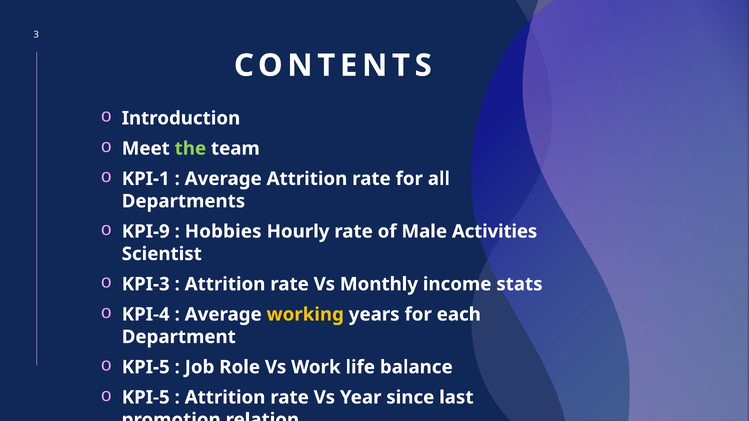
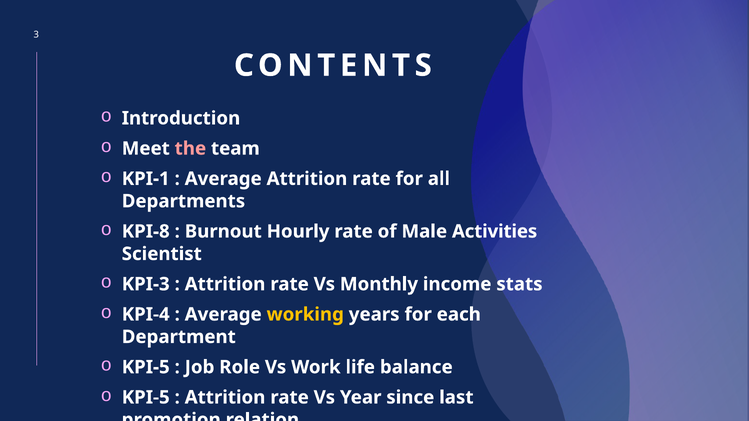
the colour: light green -> pink
KPI-9: KPI-9 -> KPI-8
Hobbies: Hobbies -> Burnout
